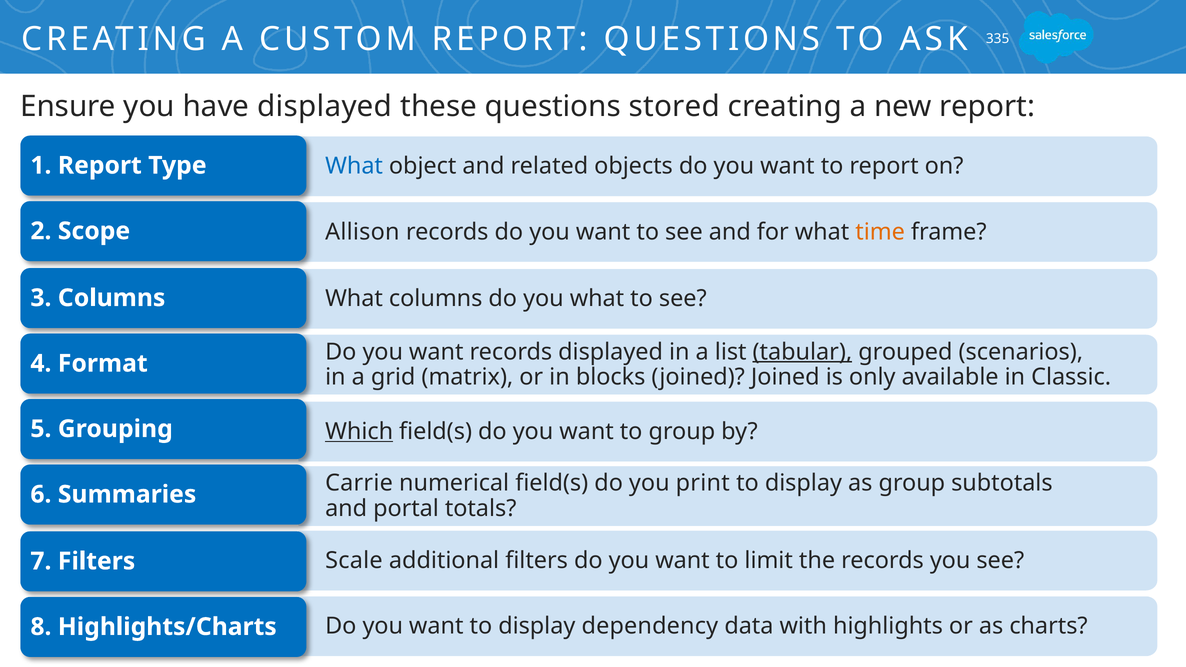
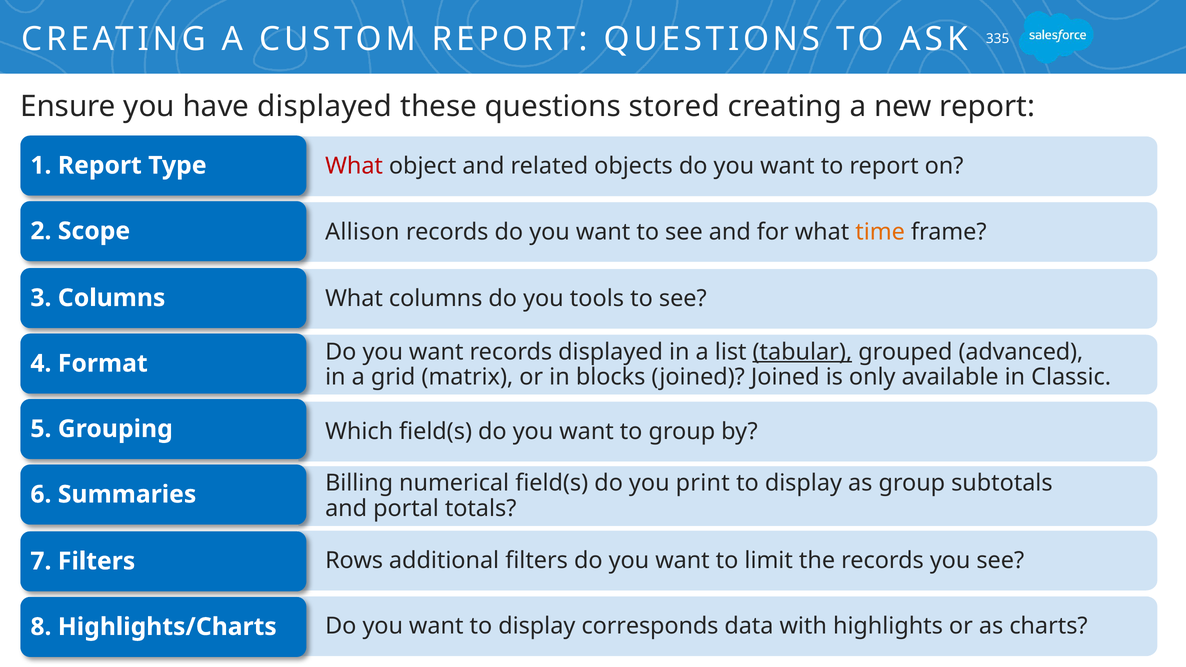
What at (354, 166) colour: blue -> red
you what: what -> tools
scenarios: scenarios -> advanced
Which underline: present -> none
Carrie: Carrie -> Billing
Scale: Scale -> Rows
dependency: dependency -> corresponds
